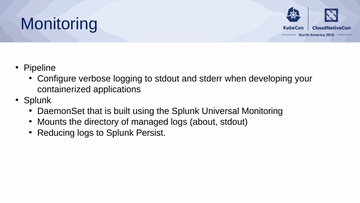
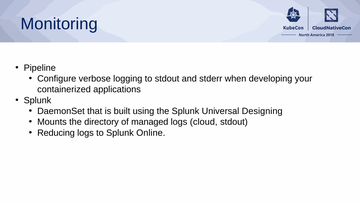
Universal Monitoring: Monitoring -> Designing
about: about -> cloud
Persist: Persist -> Online
